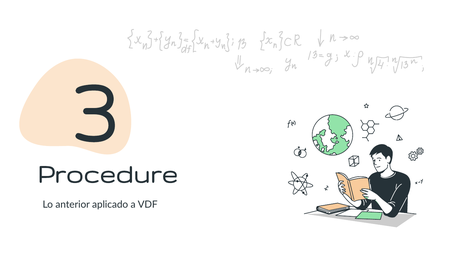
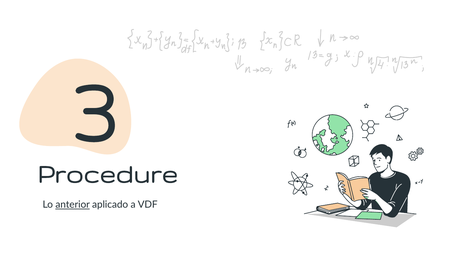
anterior underline: none -> present
